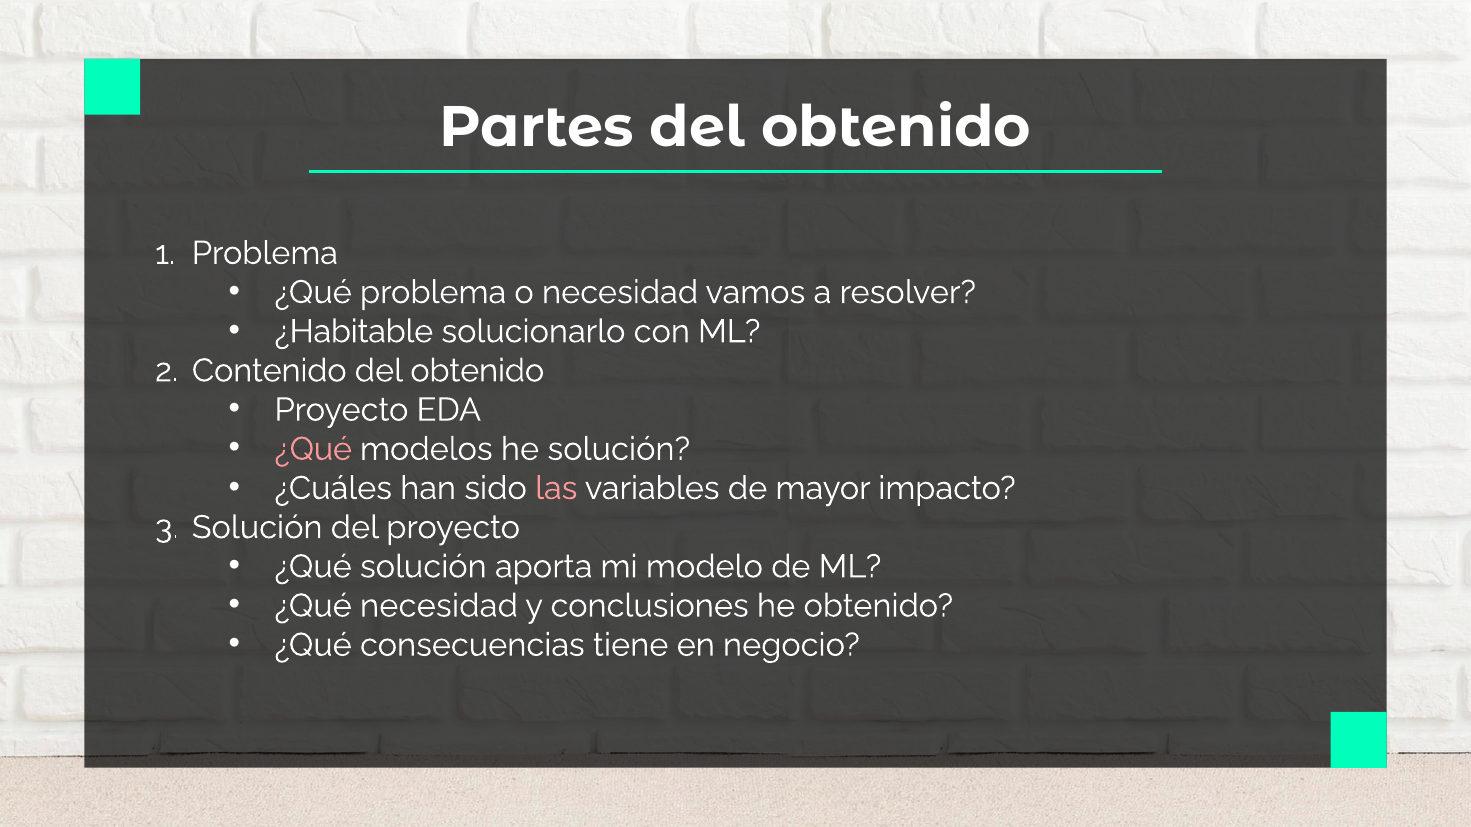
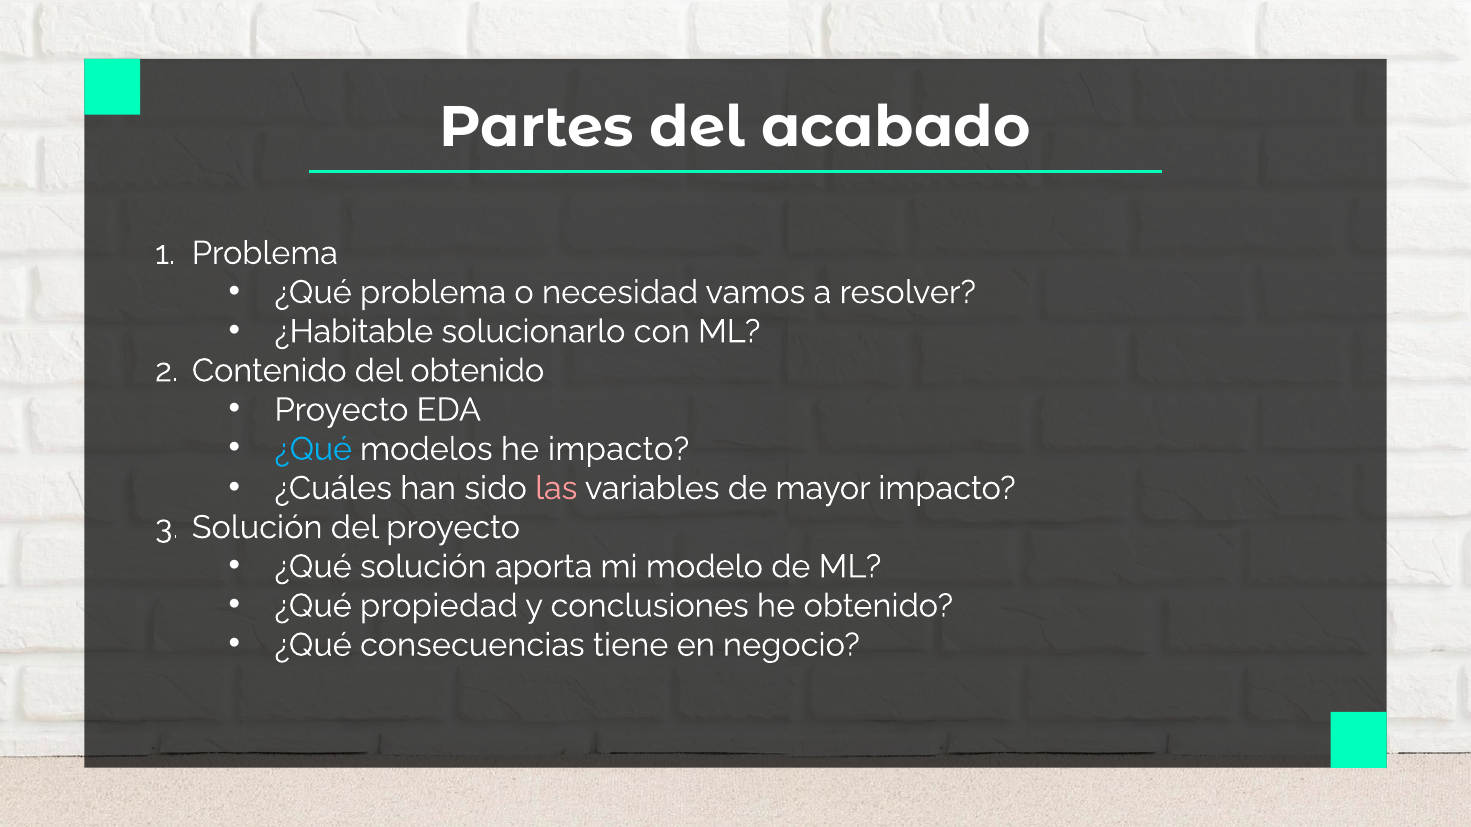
Partes del obtenido: obtenido -> acabado
¿Qué at (313, 449) colour: pink -> light blue
he solución: solución -> impacto
¿Qué necesidad: necesidad -> propiedad
